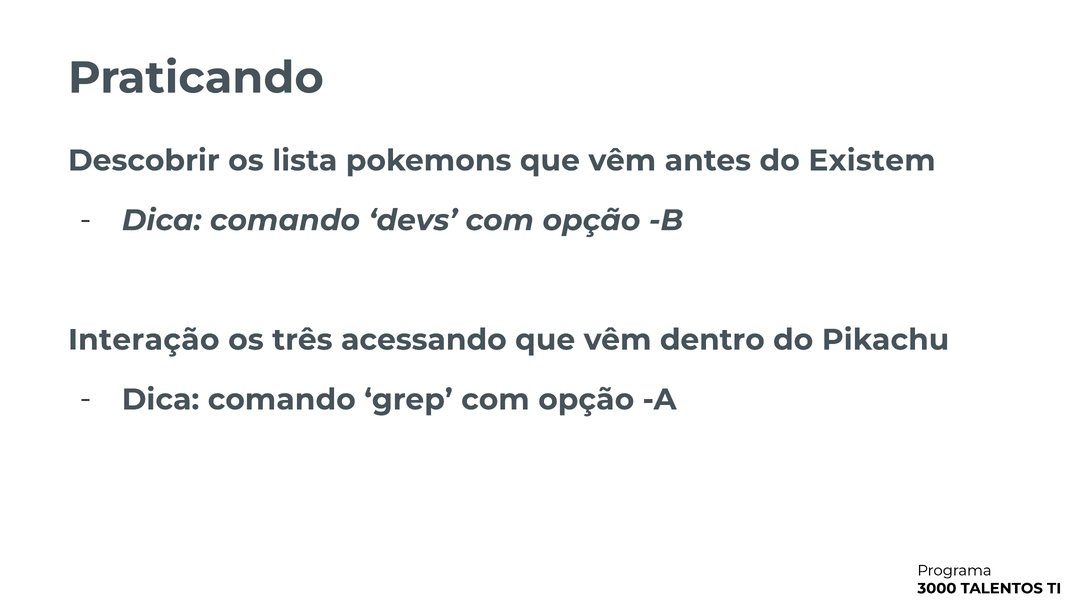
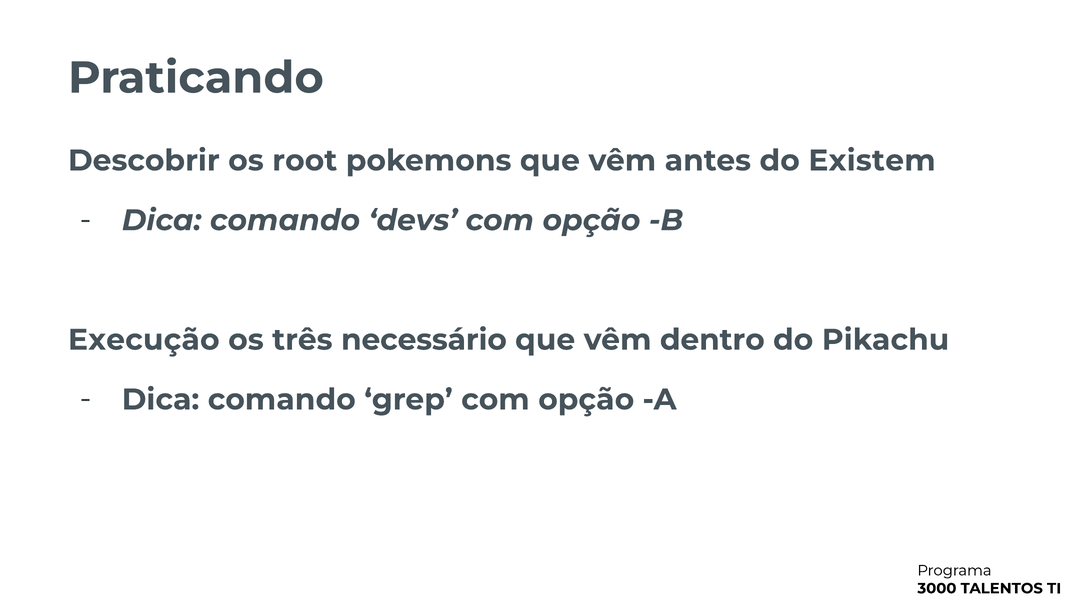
lista: lista -> root
Interação: Interação -> Execução
acessando: acessando -> necessário
